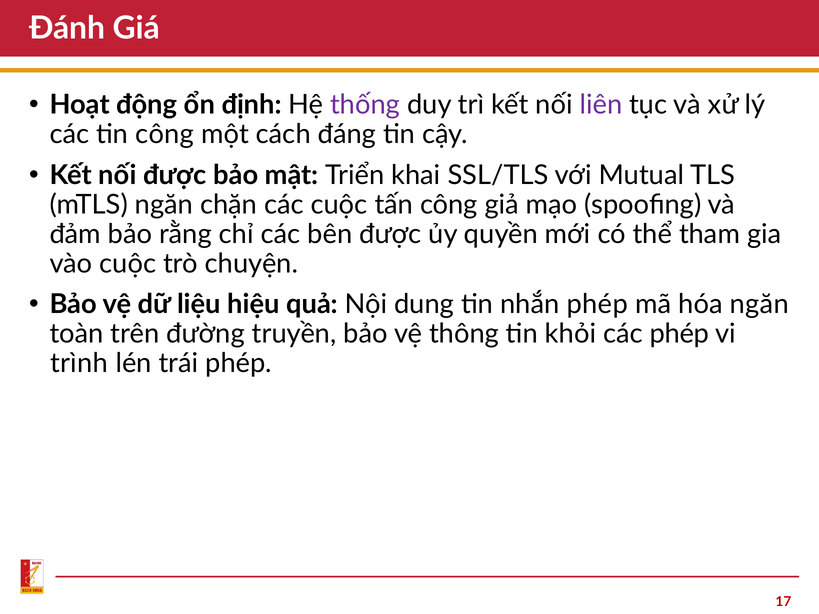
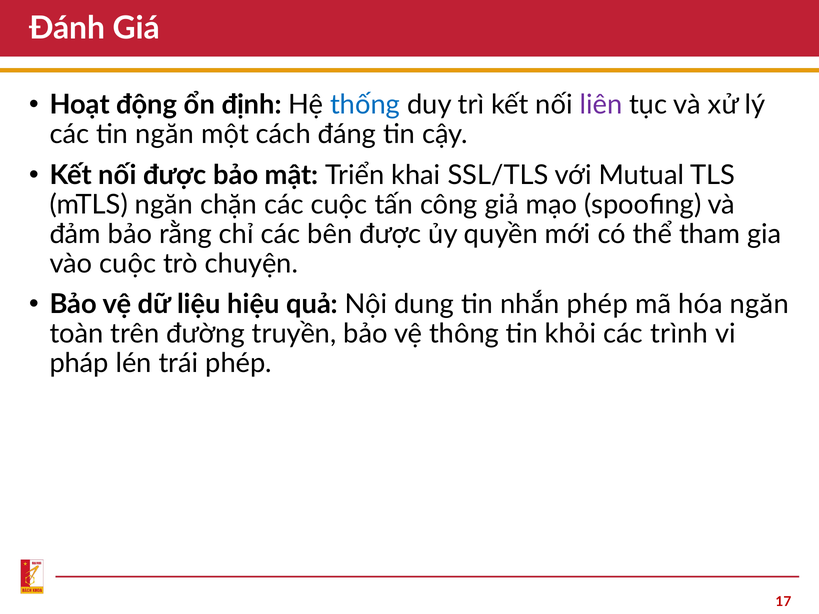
thống colour: purple -> blue
tin công: công -> ngăn
các phép: phép -> trình
trình: trình -> pháp
